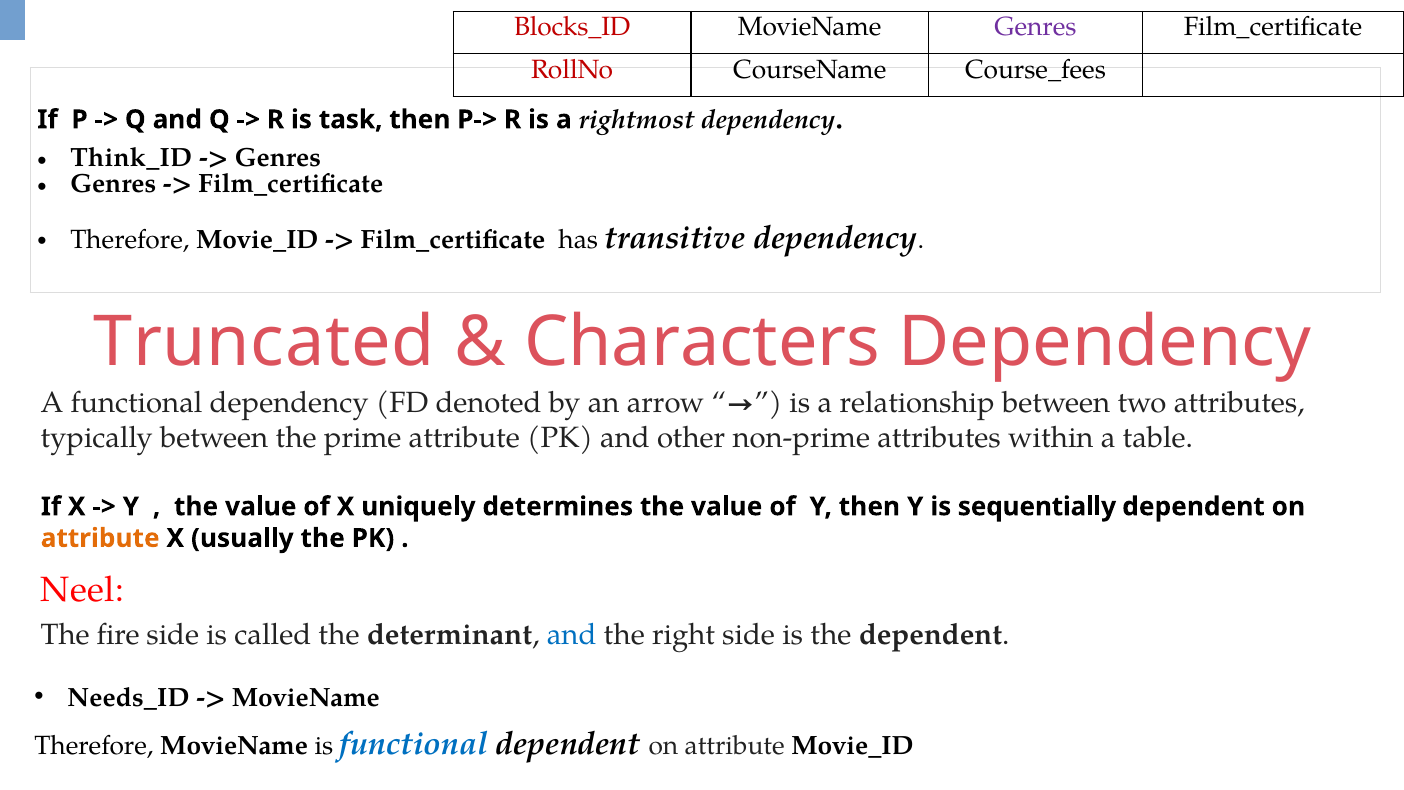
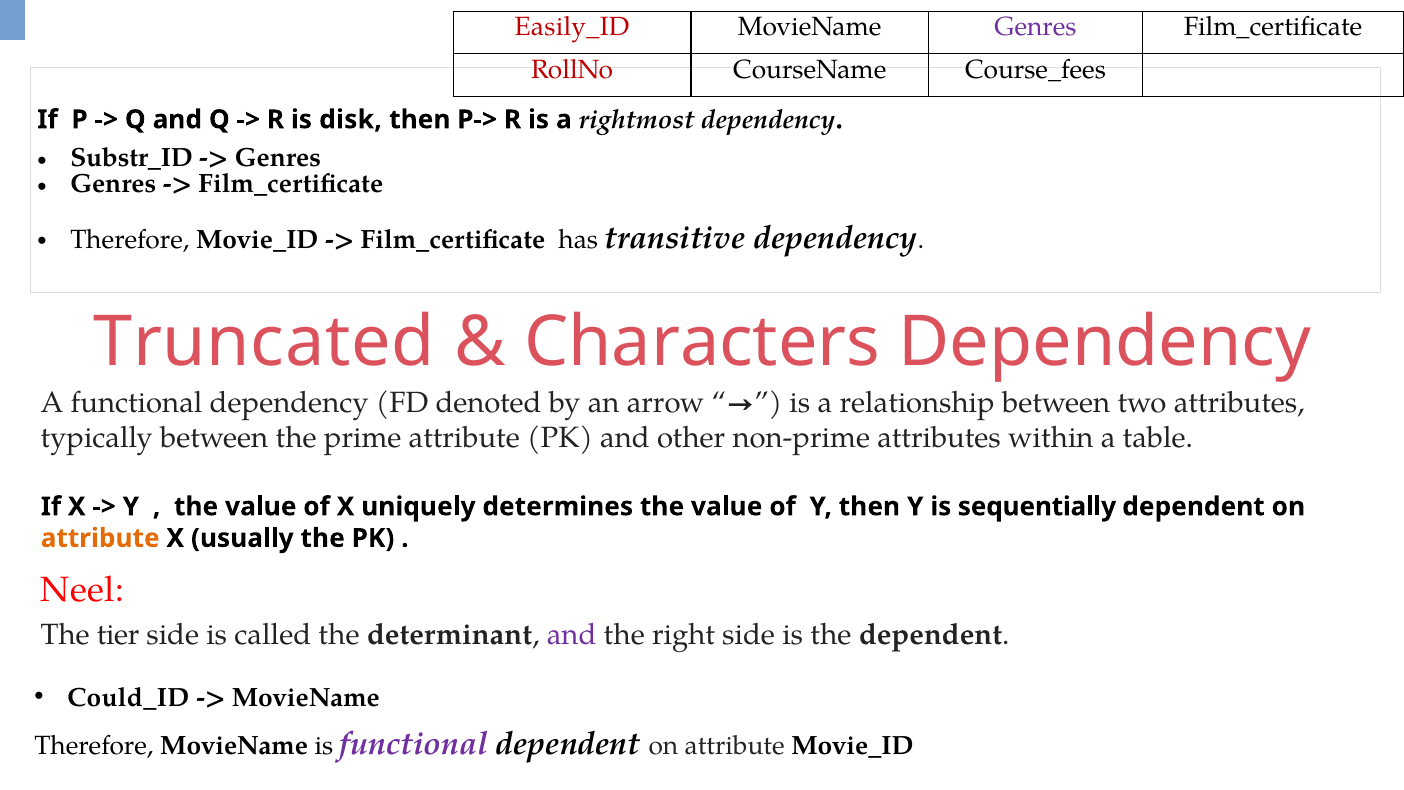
Blocks_ID: Blocks_ID -> Easily_ID
task: task -> disk
Think_ID: Think_ID -> Substr_ID
fire: fire -> tier
and at (572, 635) colour: blue -> purple
Needs_ID: Needs_ID -> Could_ID
functional at (414, 744) colour: blue -> purple
